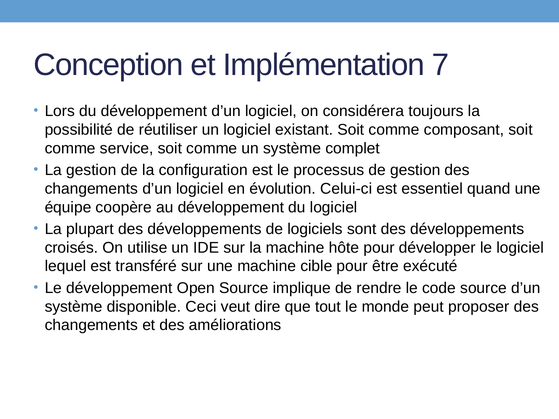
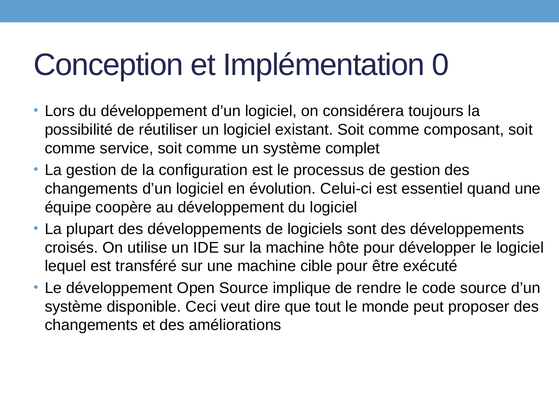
7: 7 -> 0
